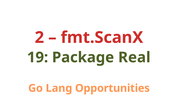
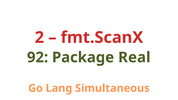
19: 19 -> 92
Opportunities: Opportunities -> Simultaneous
